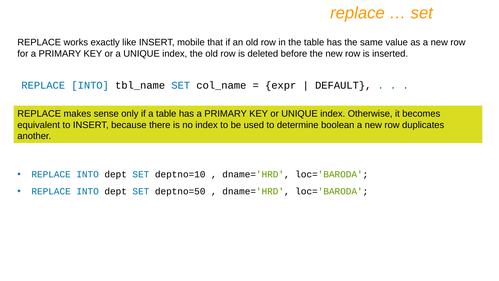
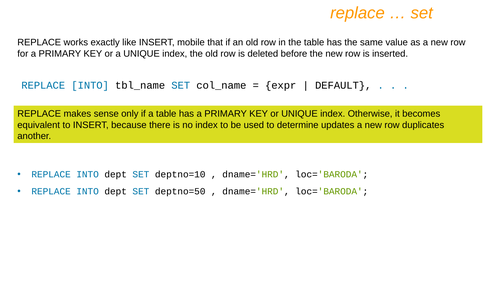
boolean: boolean -> updates
